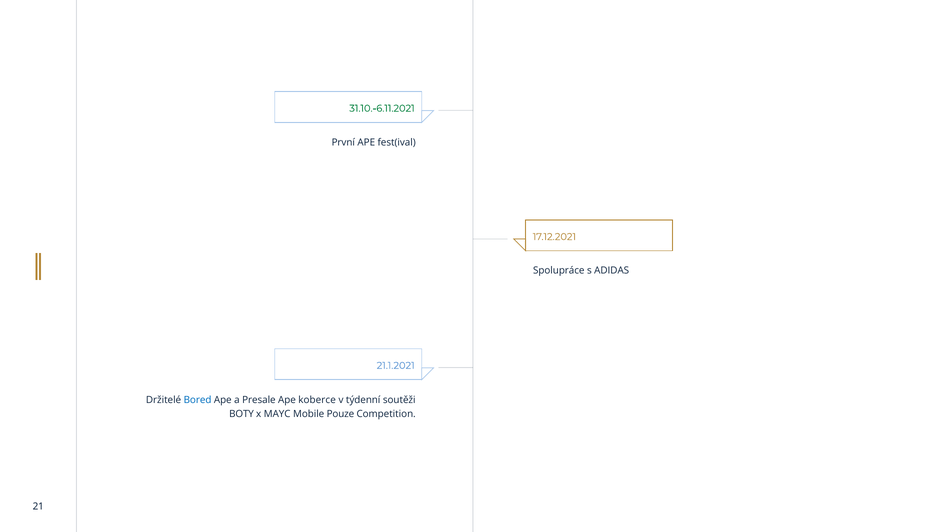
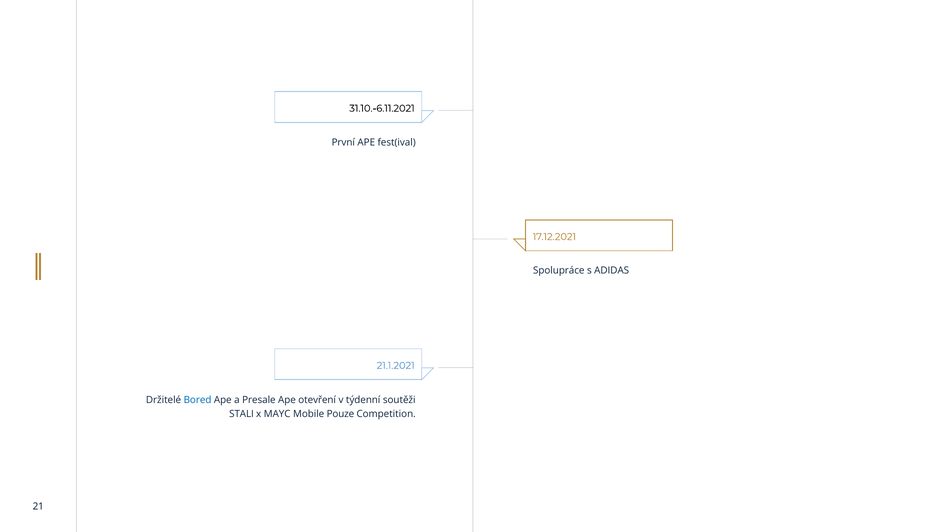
31.10.-6.11.2021 colour: green -> black
koberce: koberce -> otevření
BOTY: BOTY -> STALI
